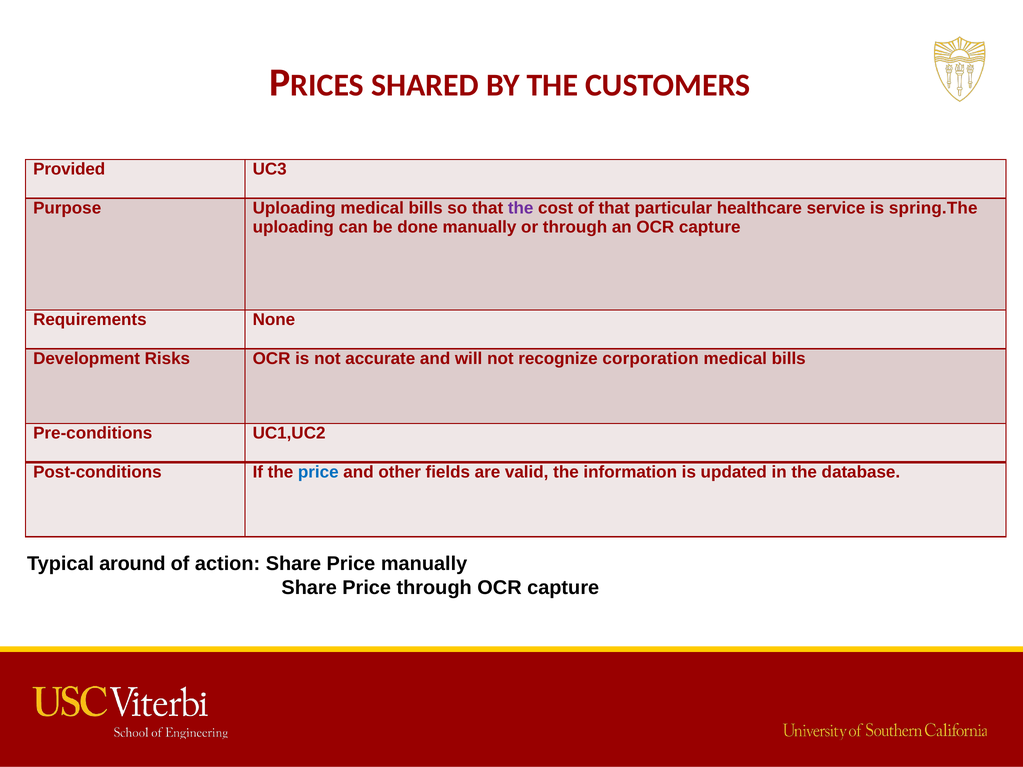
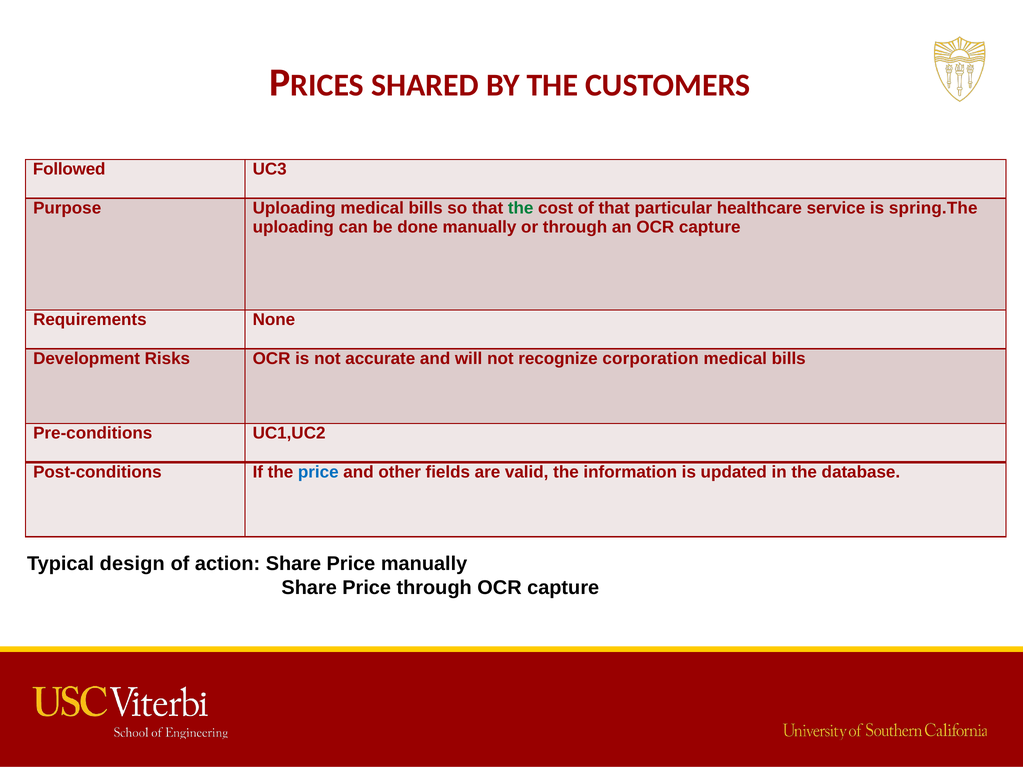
Provided: Provided -> Followed
the at (521, 208) colour: purple -> green
around: around -> design
